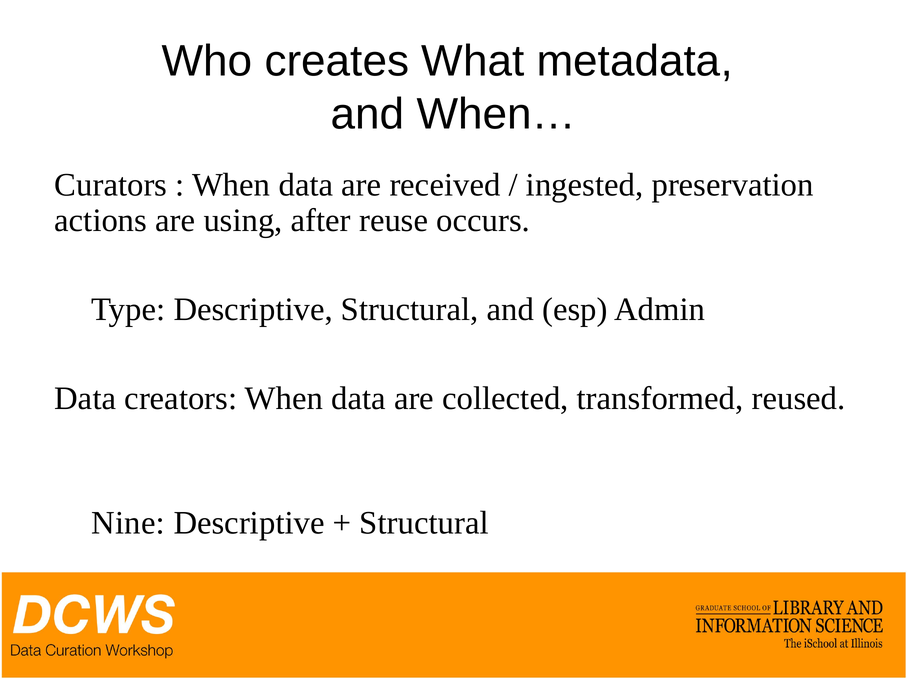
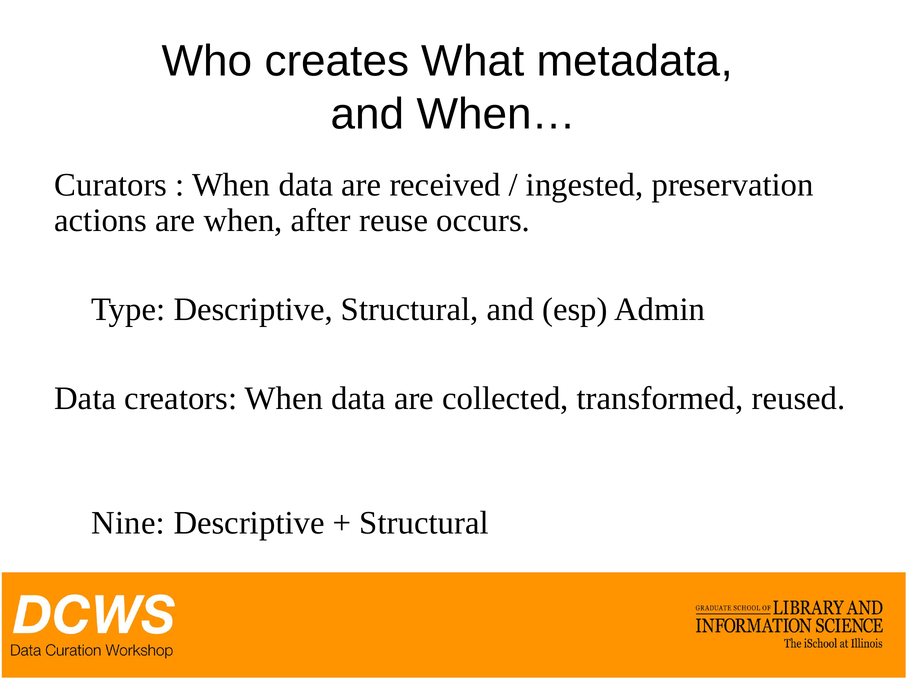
are using: using -> when
